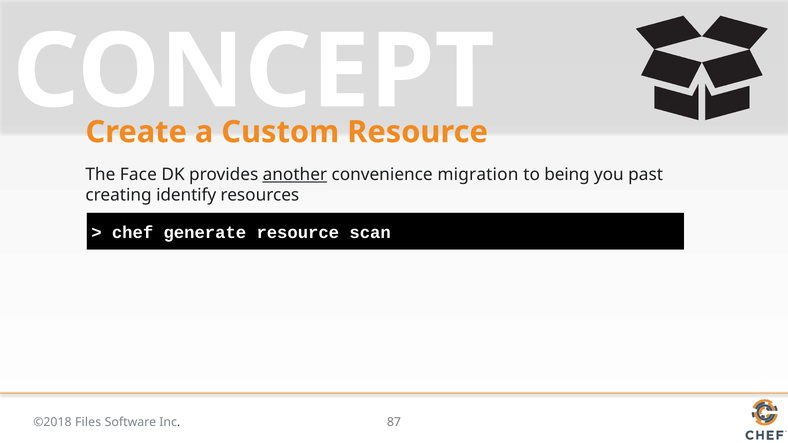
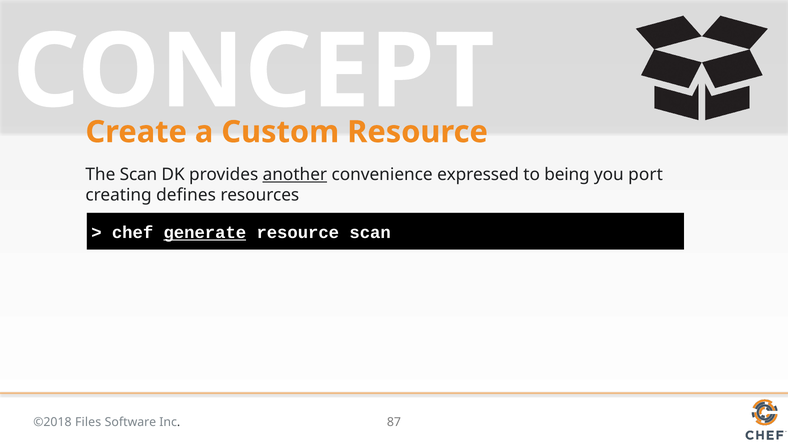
The Face: Face -> Scan
migration: migration -> expressed
past: past -> port
identify: identify -> defines
generate underline: none -> present
